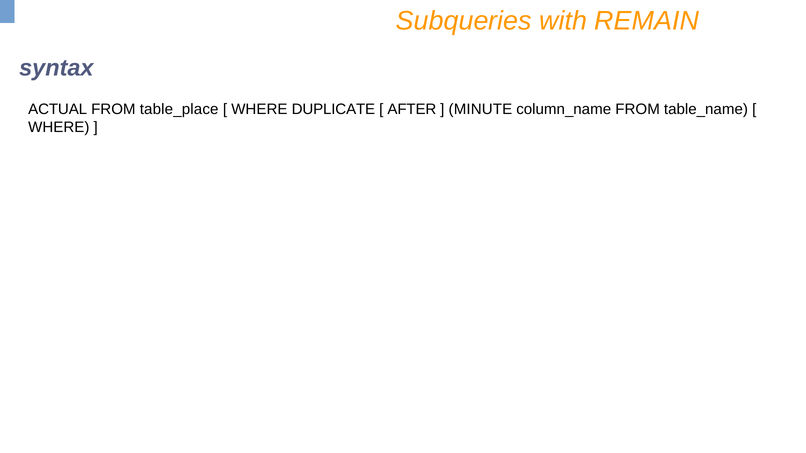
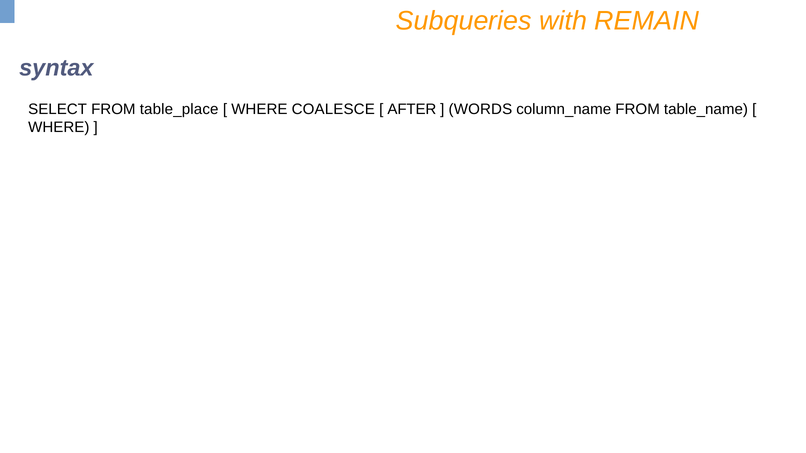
ACTUAL: ACTUAL -> SELECT
DUPLICATE: DUPLICATE -> COALESCE
MINUTE: MINUTE -> WORDS
